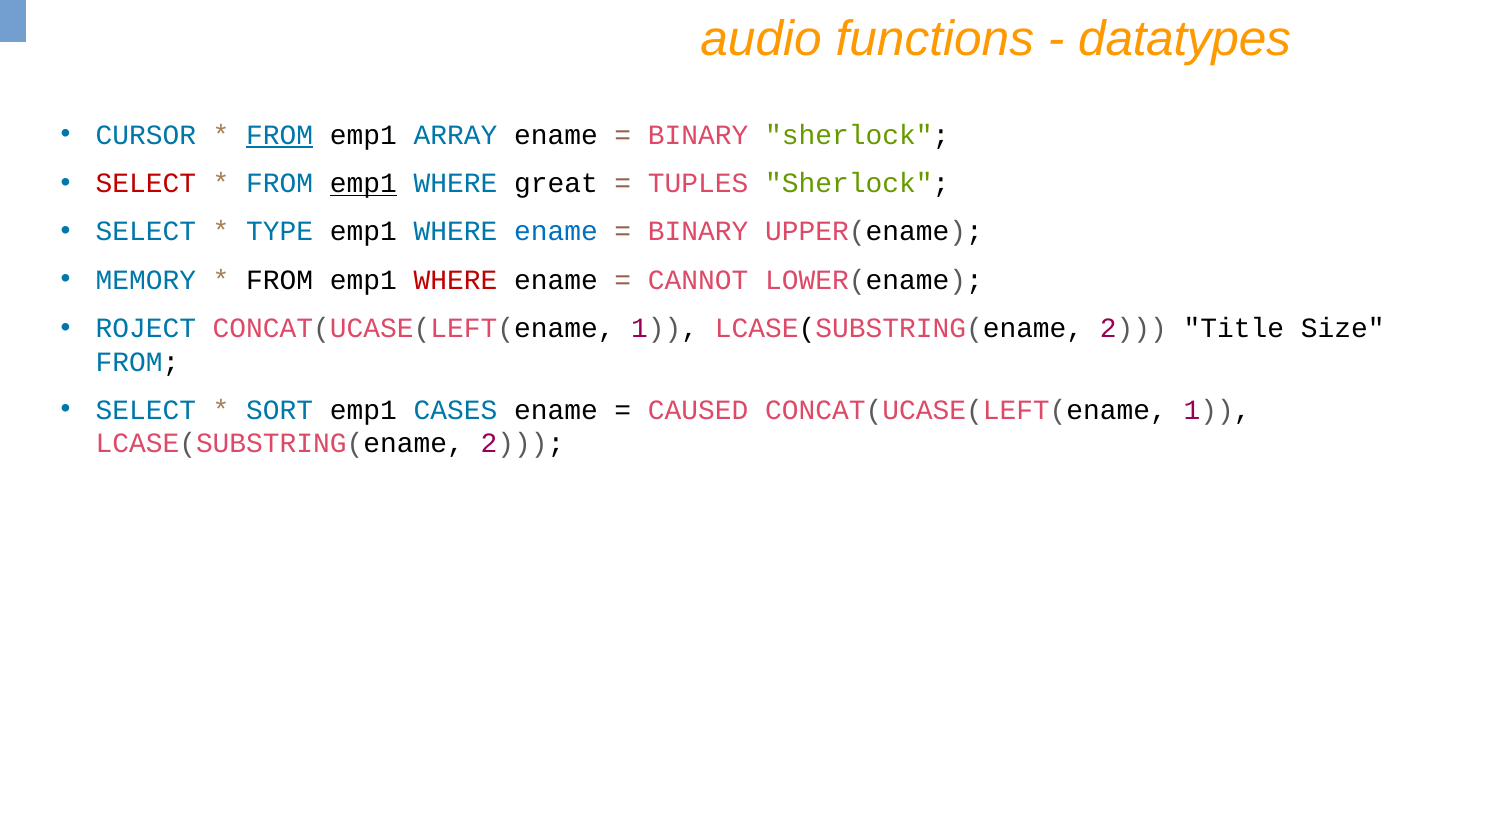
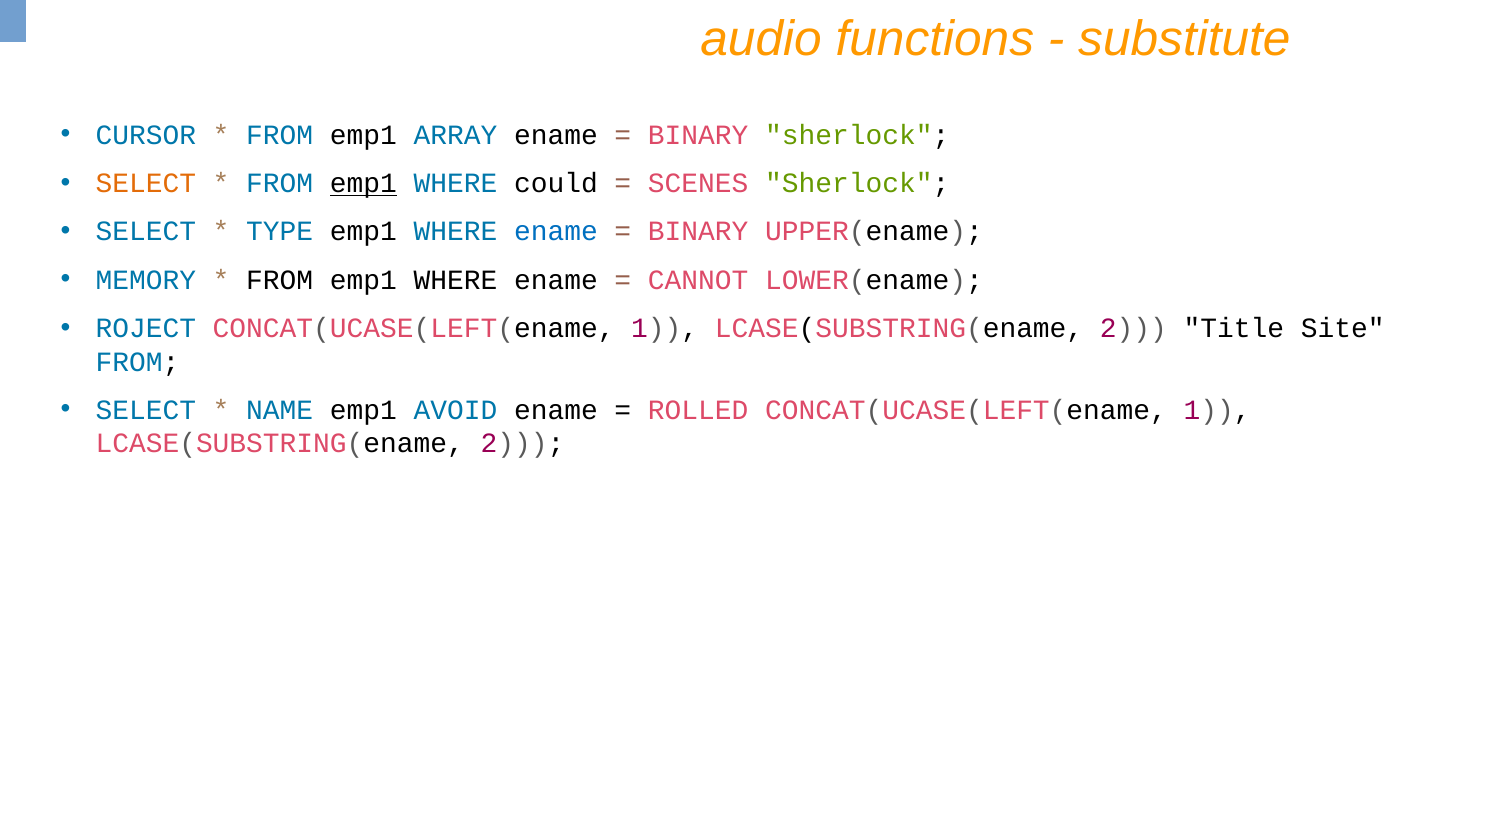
datatypes: datatypes -> substitute
FROM at (280, 135) underline: present -> none
SELECT at (146, 183) colour: red -> orange
great: great -> could
TUPLES: TUPLES -> SCENES
WHERE at (455, 280) colour: red -> black
Size: Size -> Site
SORT: SORT -> NAME
CASES: CASES -> AVOID
CAUSED: CAUSED -> ROLLED
